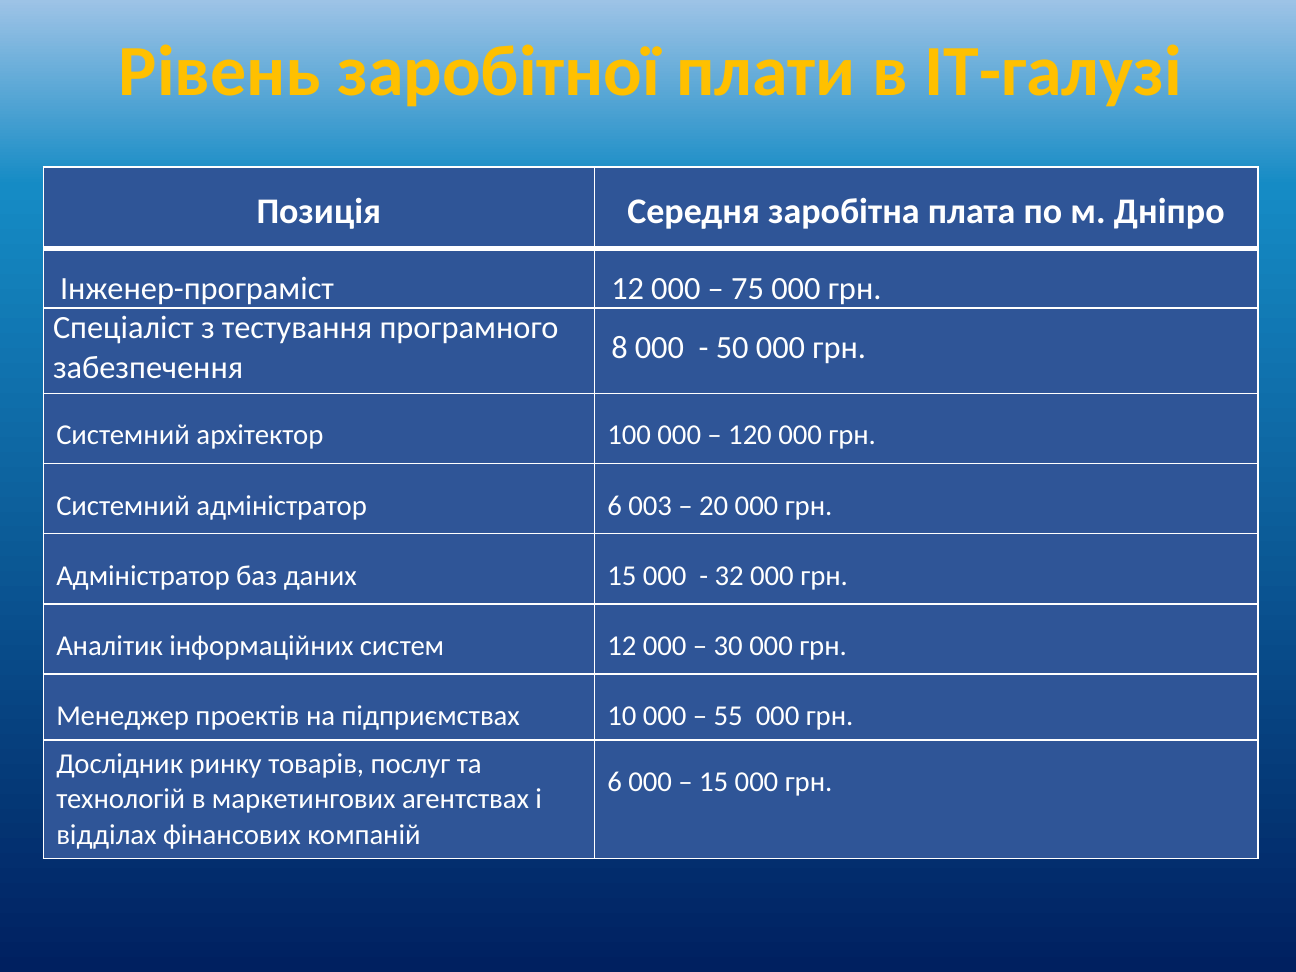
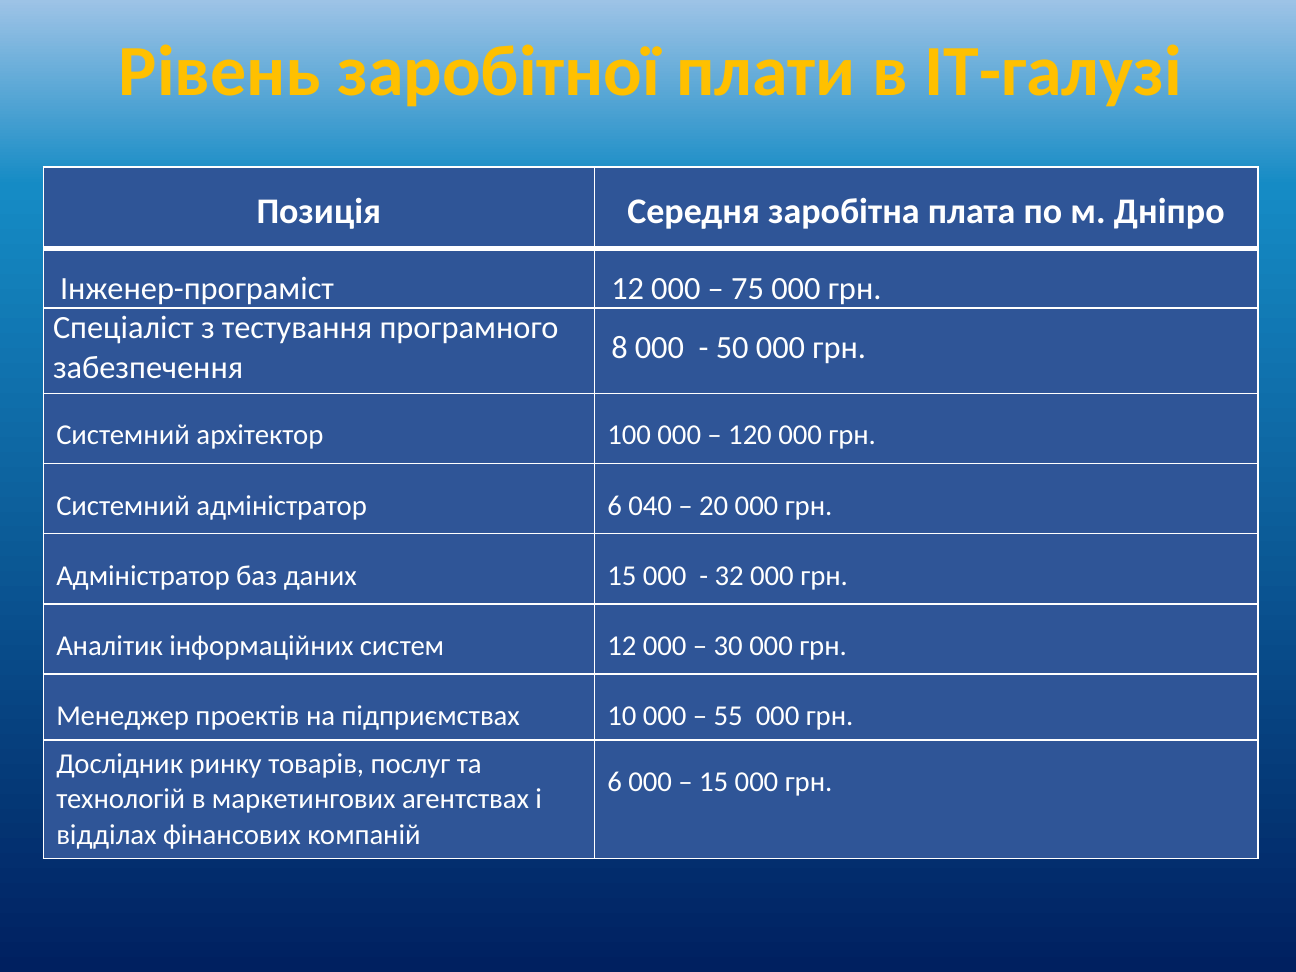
003: 003 -> 040
